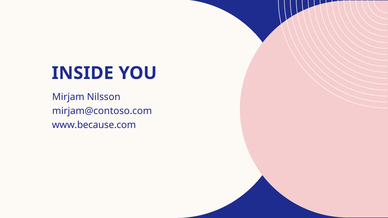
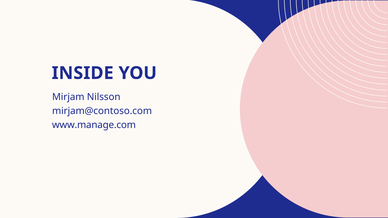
www.because.com: www.because.com -> www.manage.com
